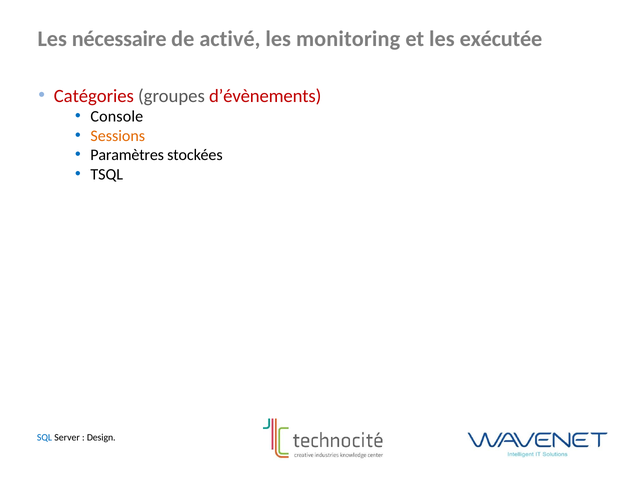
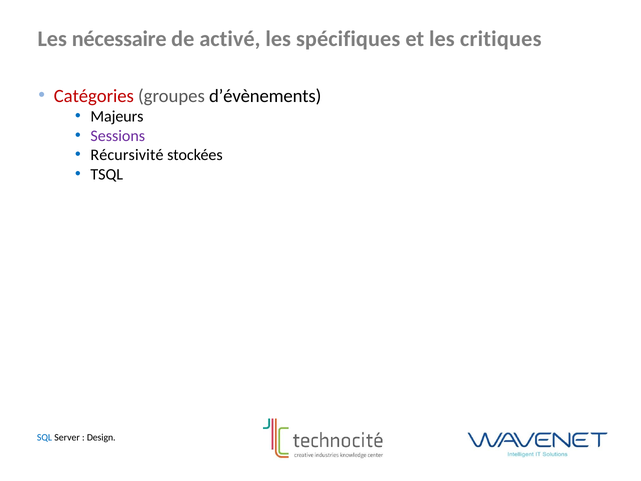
monitoring: monitoring -> spécifiques
exécutée: exécutée -> critiques
d’évènements colour: red -> black
Console: Console -> Majeurs
Sessions colour: orange -> purple
Paramètres: Paramètres -> Récursivité
